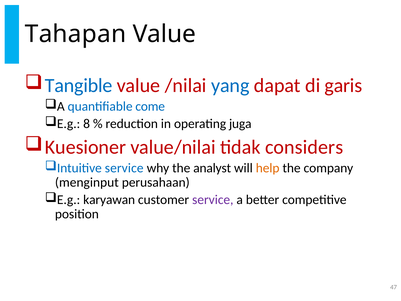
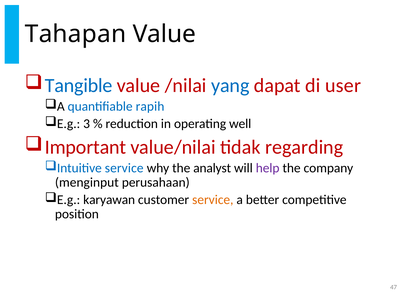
garis: garis -> user
come: come -> rapih
8: 8 -> 3
juga: juga -> well
Kuesioner: Kuesioner -> Important
considers: considers -> regarding
help colour: orange -> purple
service at (213, 200) colour: purple -> orange
